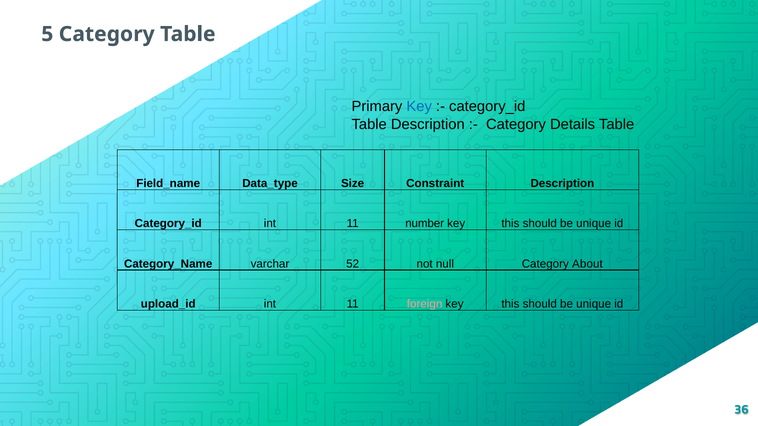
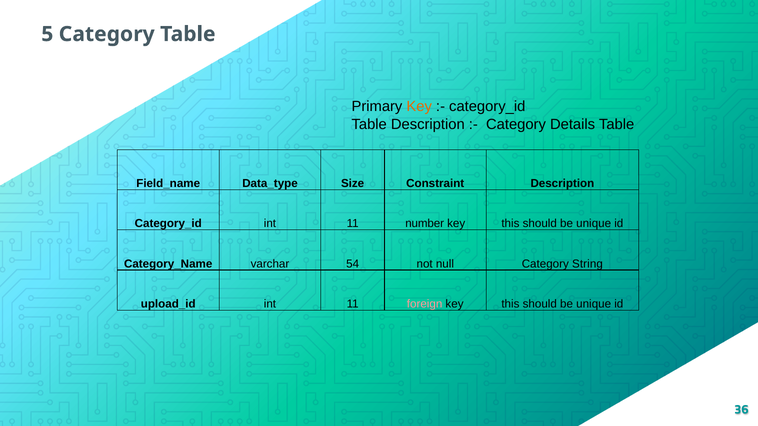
Key at (419, 107) colour: blue -> orange
52: 52 -> 54
About: About -> String
